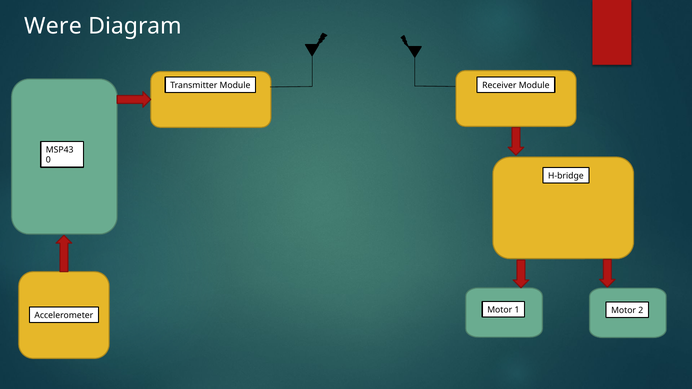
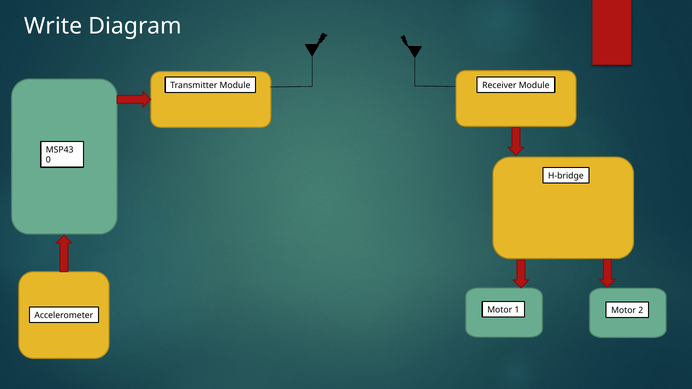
Were: Were -> Write
